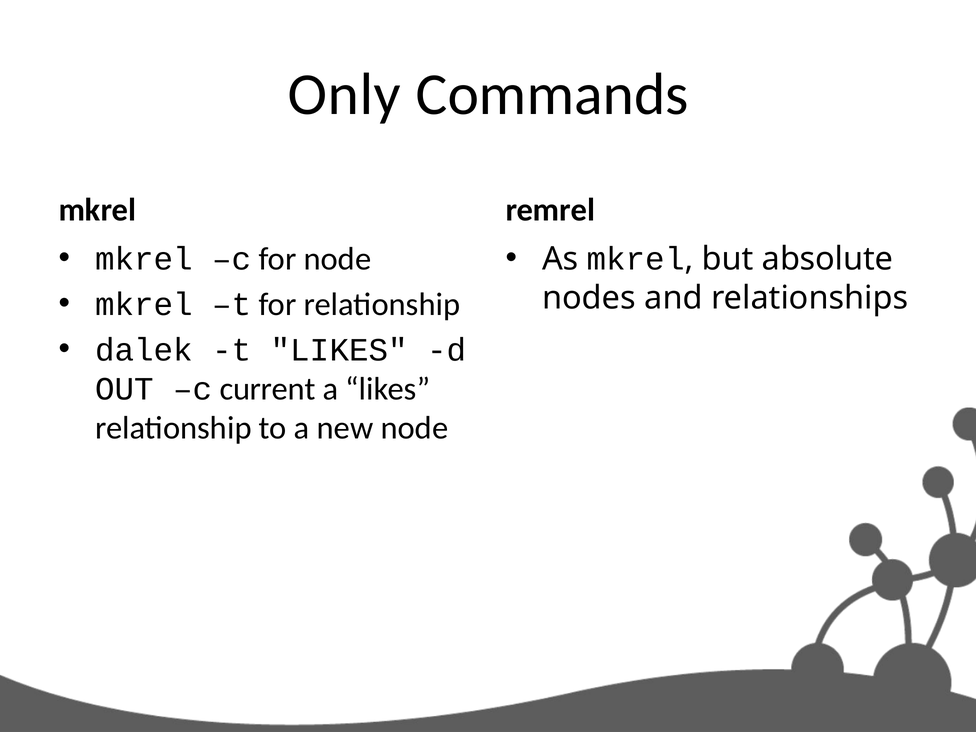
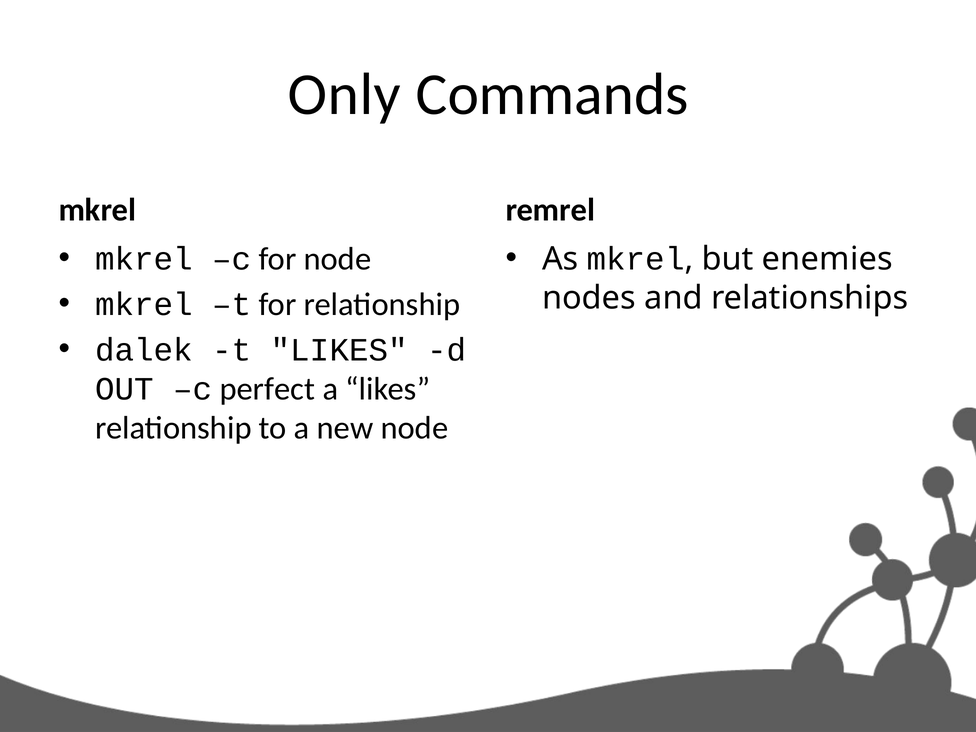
absolute: absolute -> enemies
current: current -> perfect
